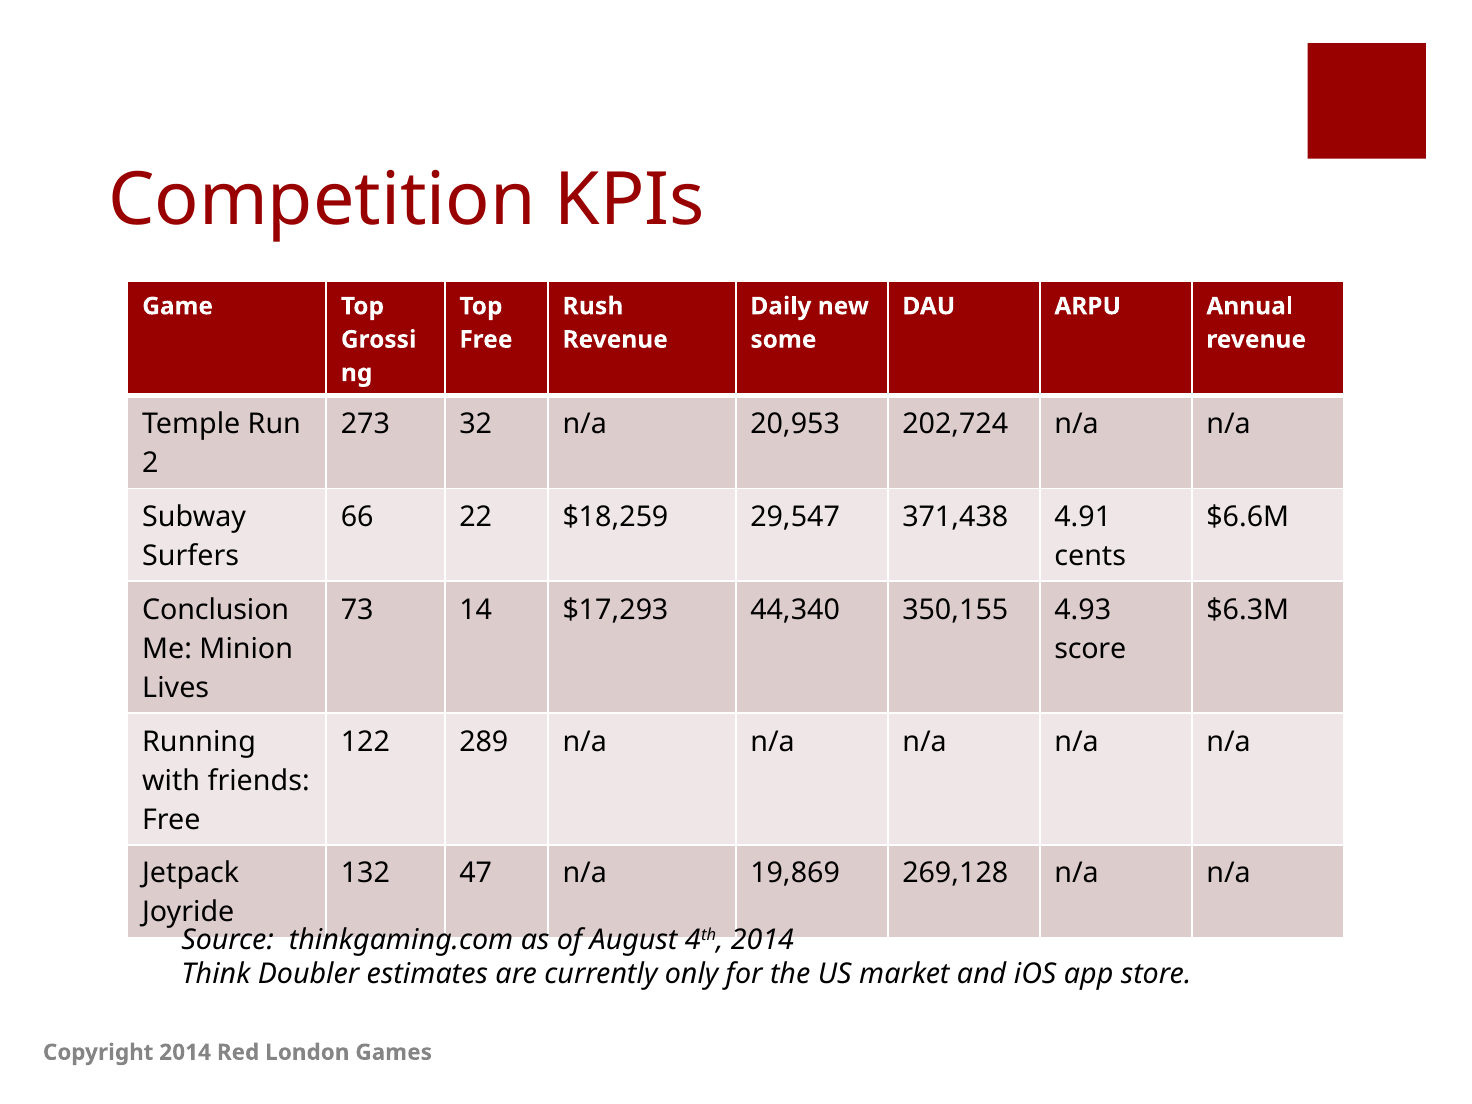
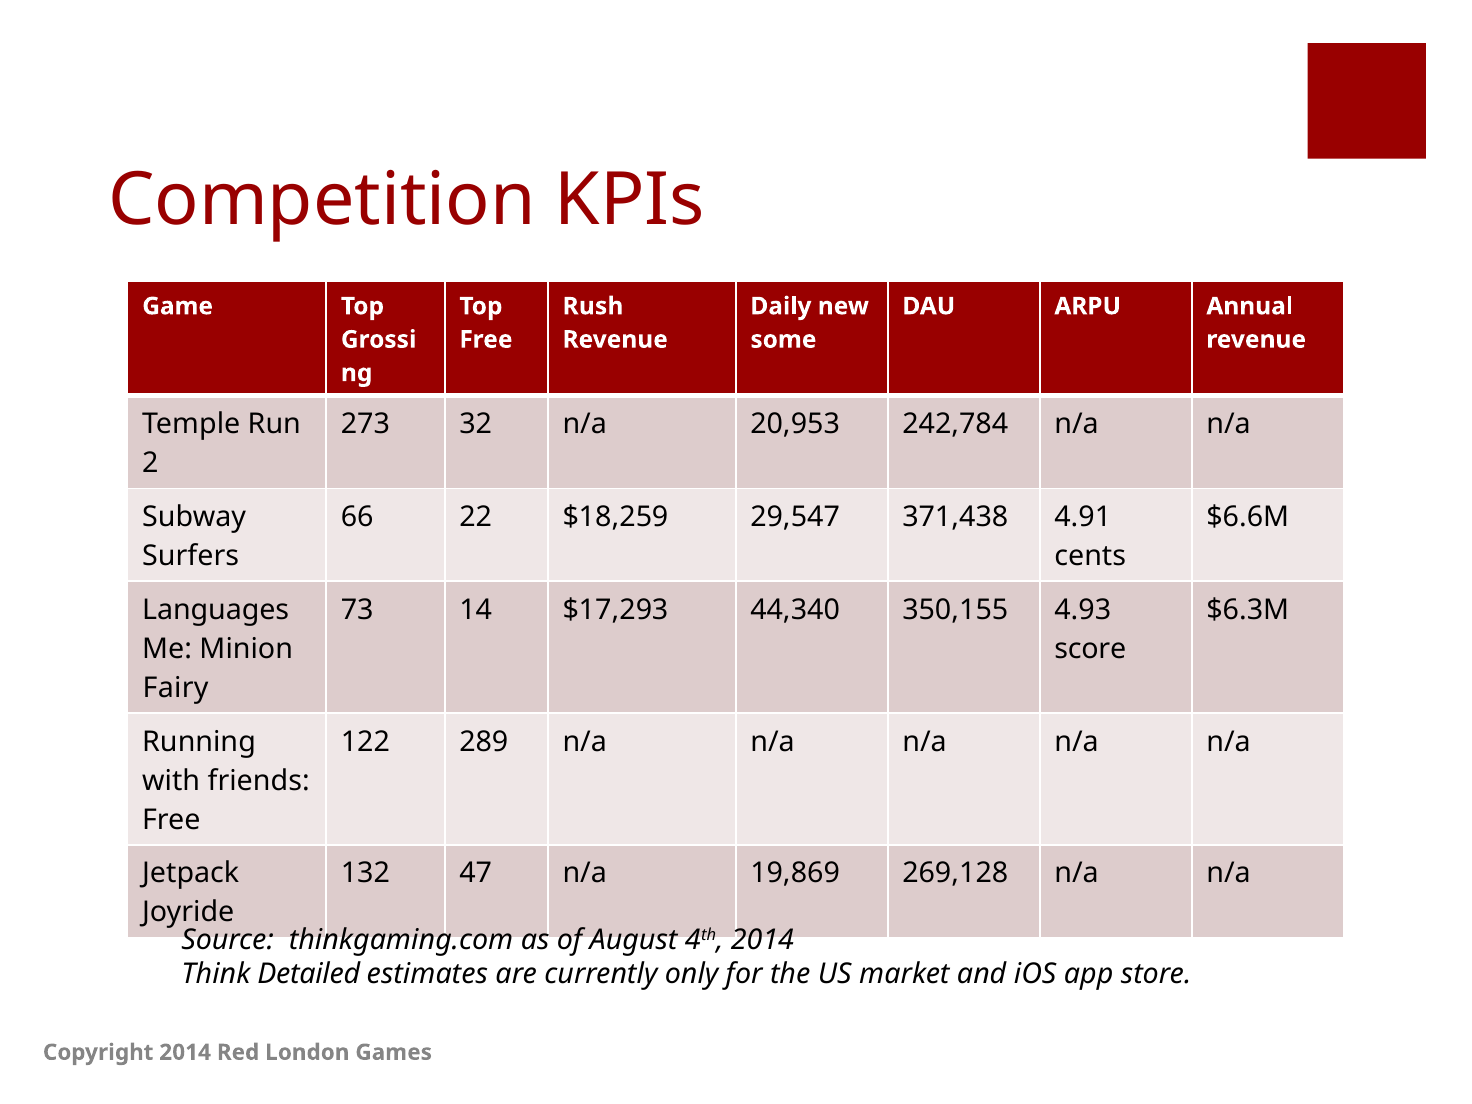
202,724: 202,724 -> 242,784
Conclusion: Conclusion -> Languages
Lives: Lives -> Fairy
Doubler: Doubler -> Detailed
